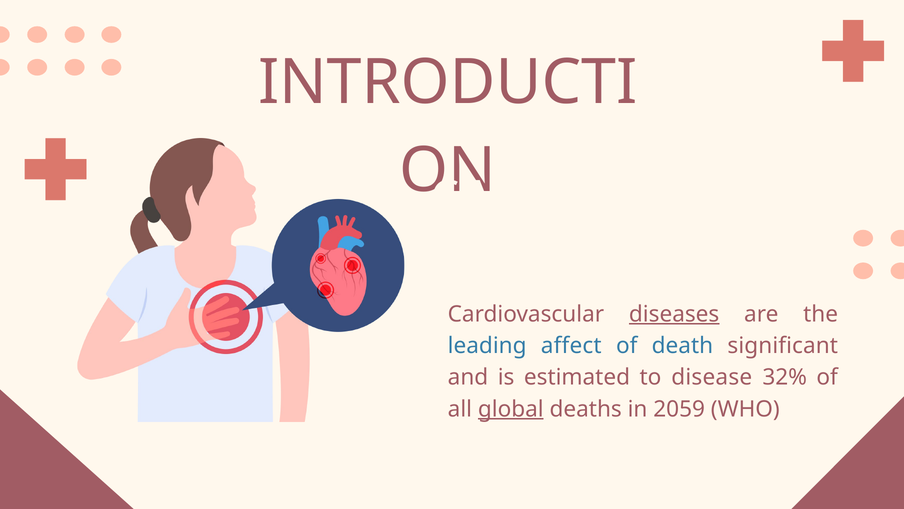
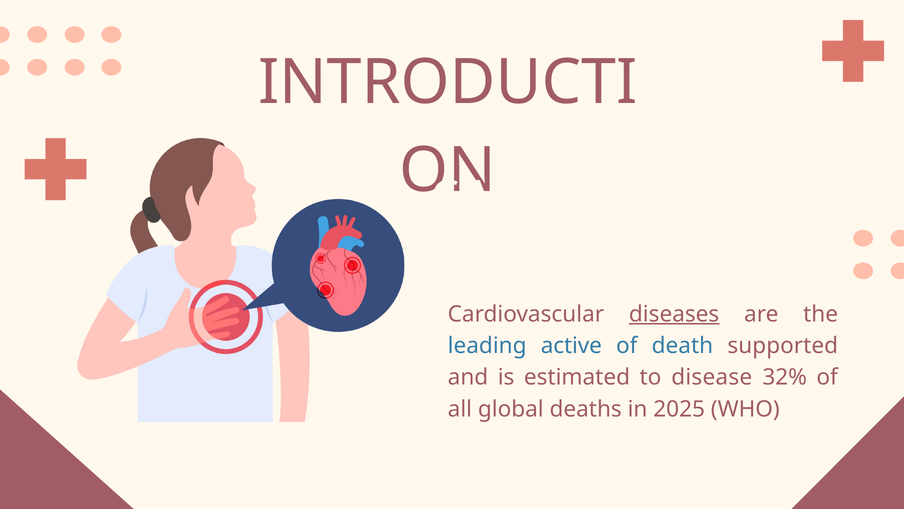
affect: affect -> active
significant: significant -> supported
global underline: present -> none
2059: 2059 -> 2025
